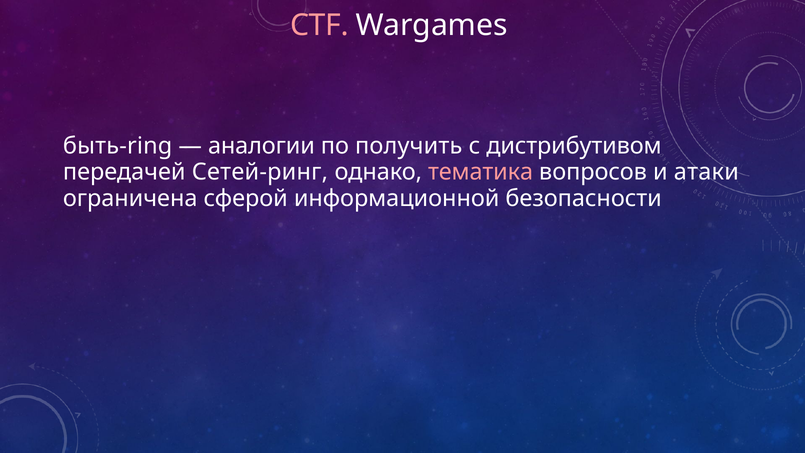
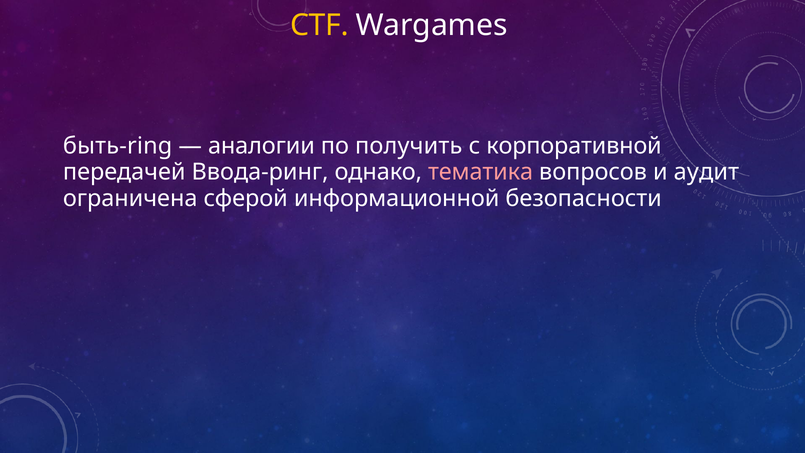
CTF colour: pink -> yellow
дистрибутивом: дистрибутивом -> корпоративной
Сетей-ринг: Сетей-ринг -> Ввода-ринг
атаки: атаки -> аудит
